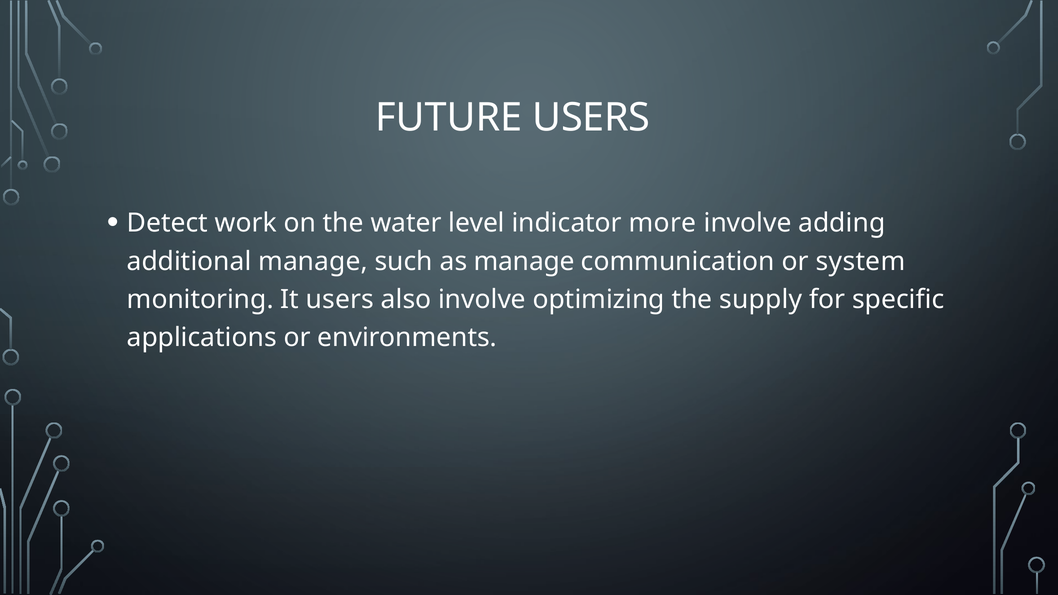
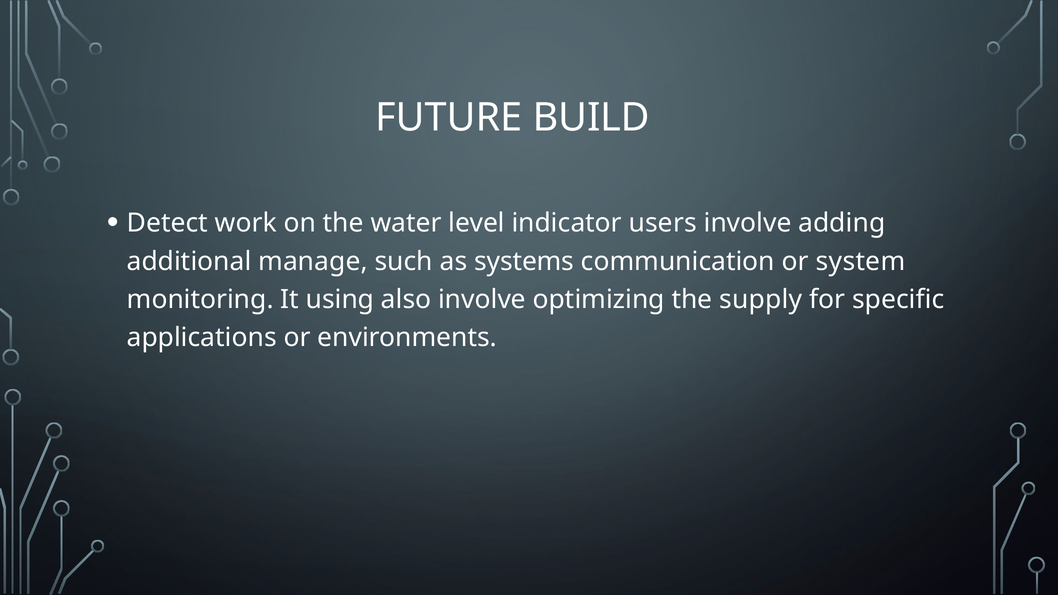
FUTURE USERS: USERS -> BUILD
more: more -> users
as manage: manage -> systems
It users: users -> using
